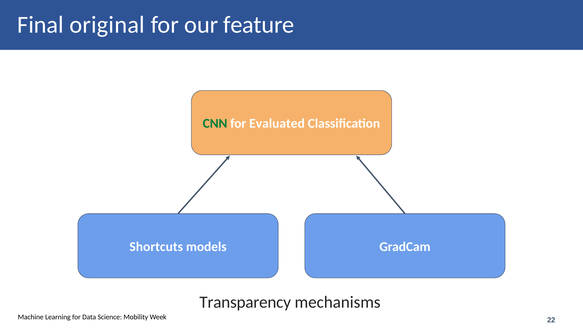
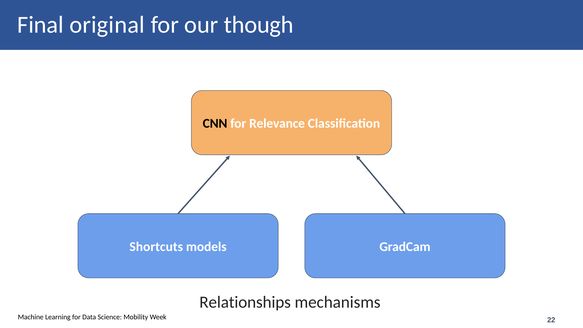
feature: feature -> though
CNN colour: green -> black
Evaluated: Evaluated -> Relevance
Transparency: Transparency -> Relationships
